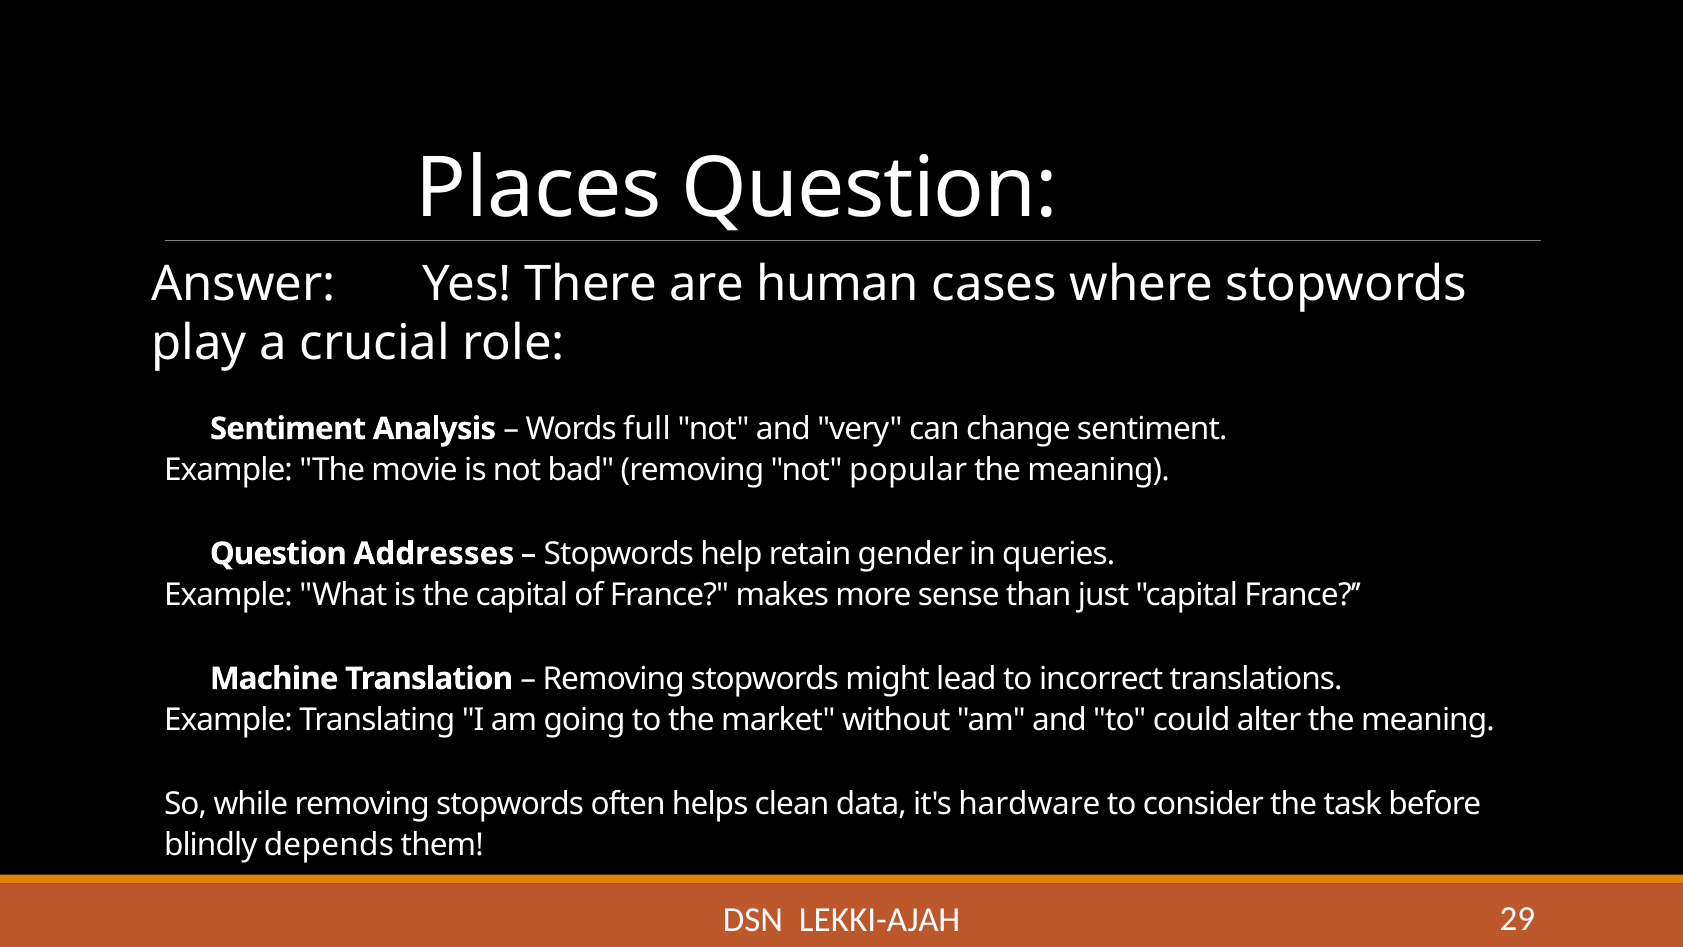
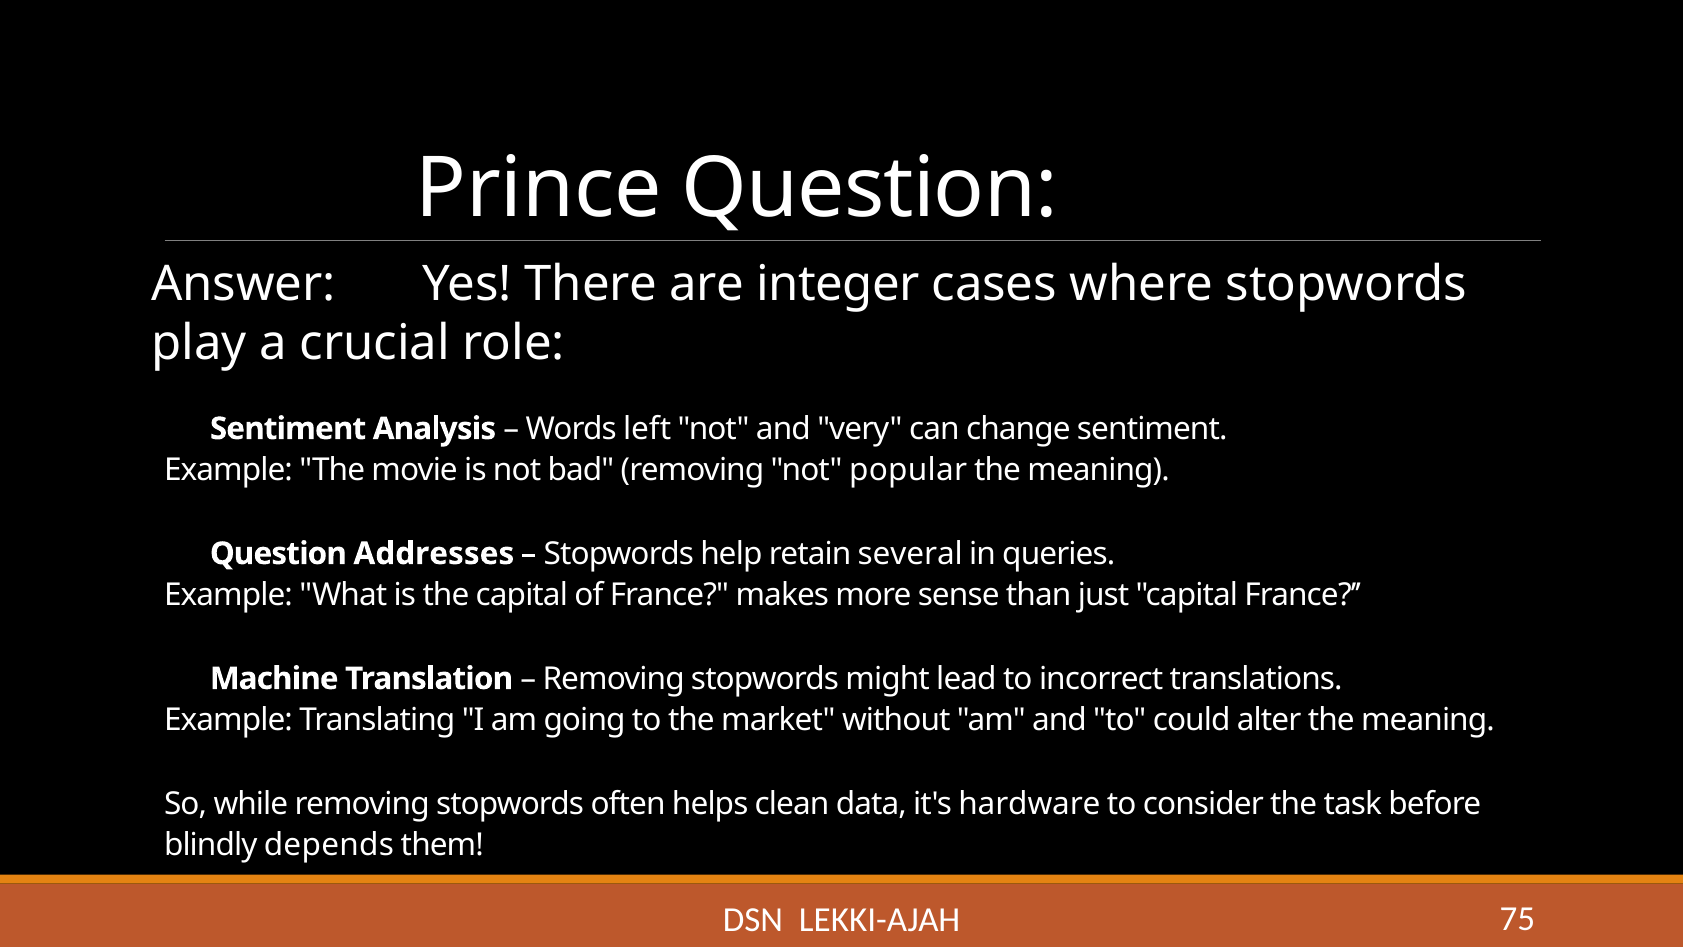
Places: Places -> Prince
human: human -> integer
full: full -> left
gender: gender -> several
29: 29 -> 75
